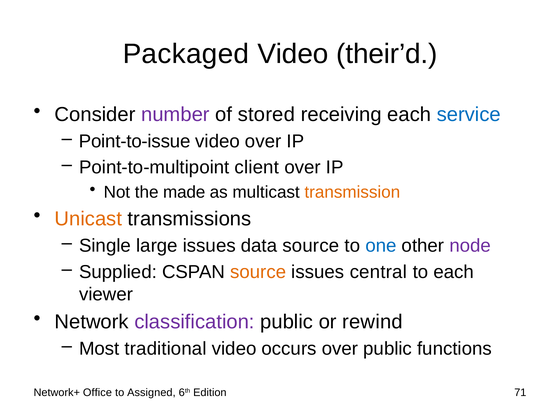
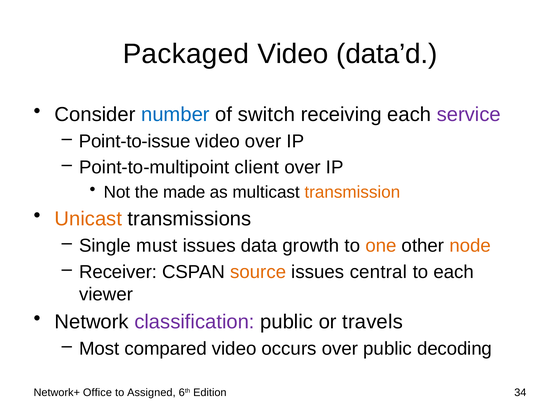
their’d: their’d -> data’d
number colour: purple -> blue
stored: stored -> switch
service colour: blue -> purple
large: large -> must
data source: source -> growth
one colour: blue -> orange
node colour: purple -> orange
Supplied: Supplied -> Receiver
rewind: rewind -> travels
traditional: traditional -> compared
functions: functions -> decoding
71: 71 -> 34
